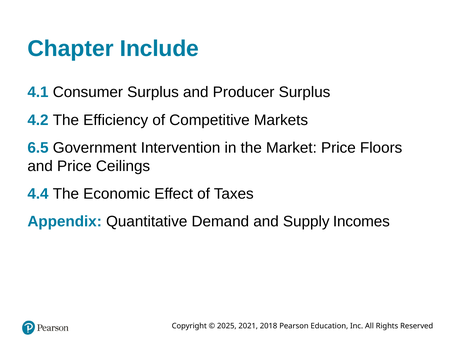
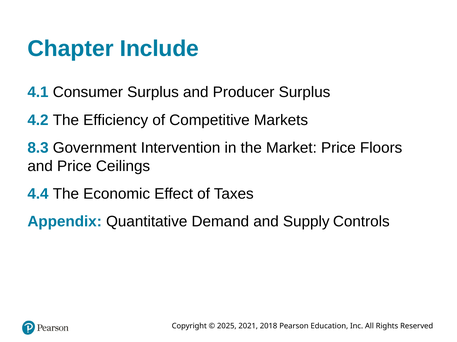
6.5: 6.5 -> 8.3
Incomes: Incomes -> Controls
